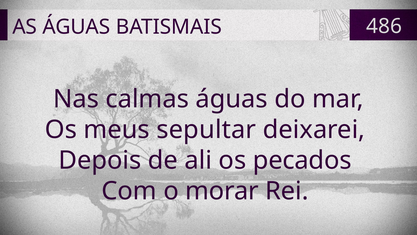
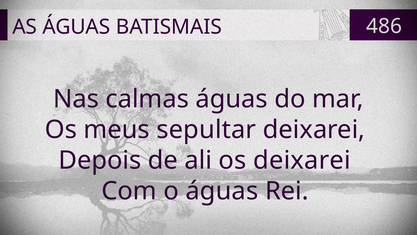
os pecados: pecados -> deixarei
o morar: morar -> águas
